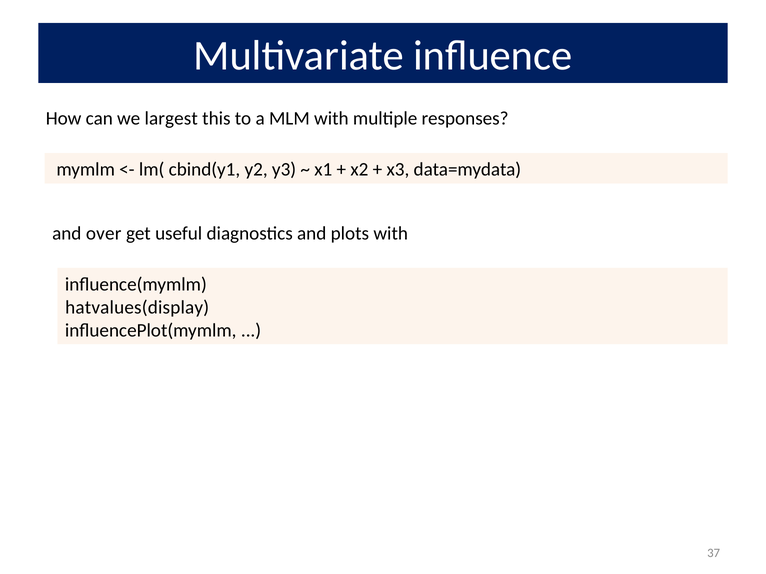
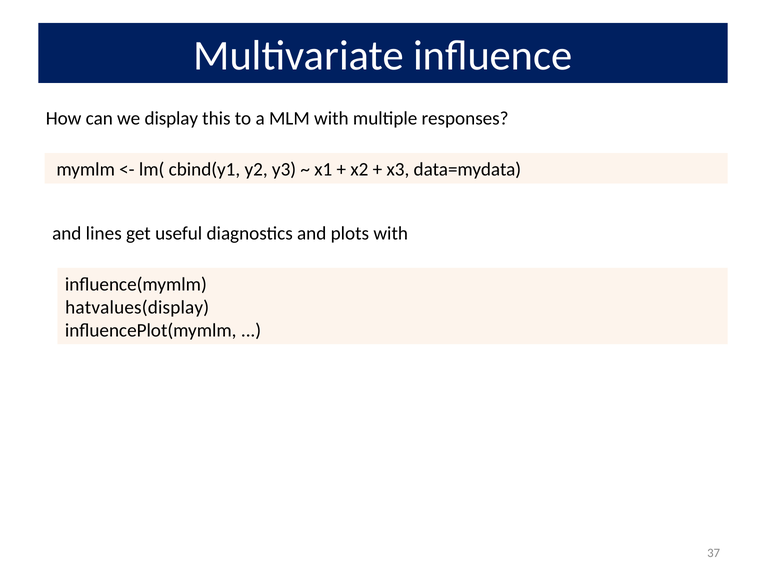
largest: largest -> display
over: over -> lines
